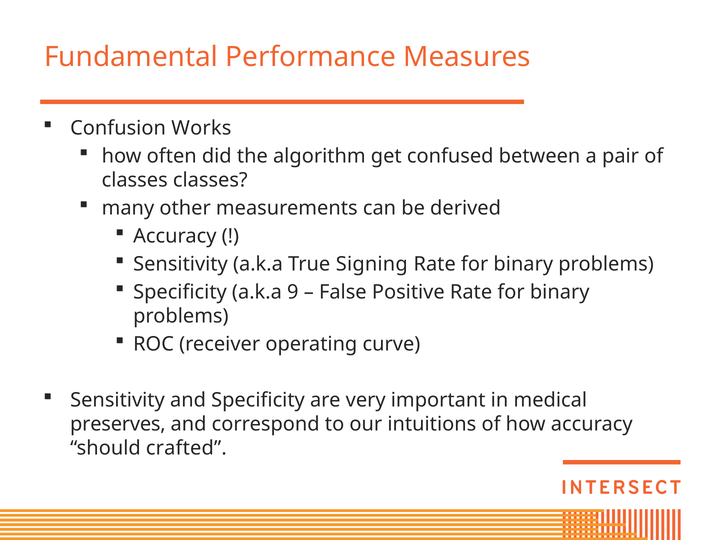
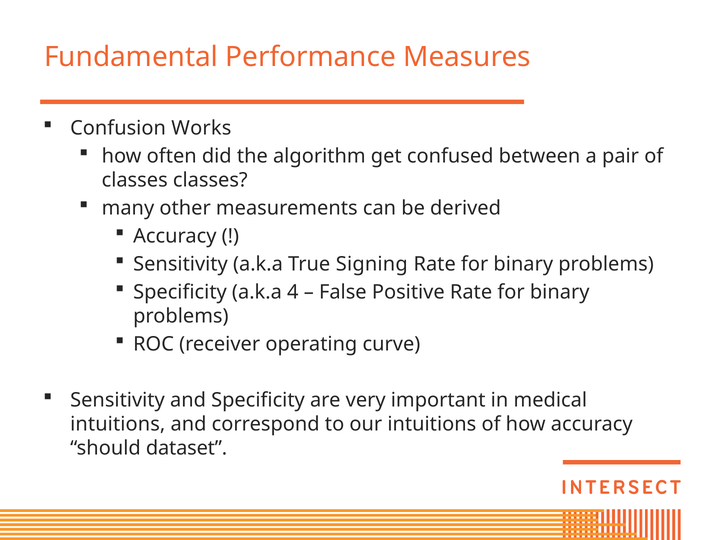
9: 9 -> 4
preserves at (118, 424): preserves -> intuitions
crafted: crafted -> dataset
